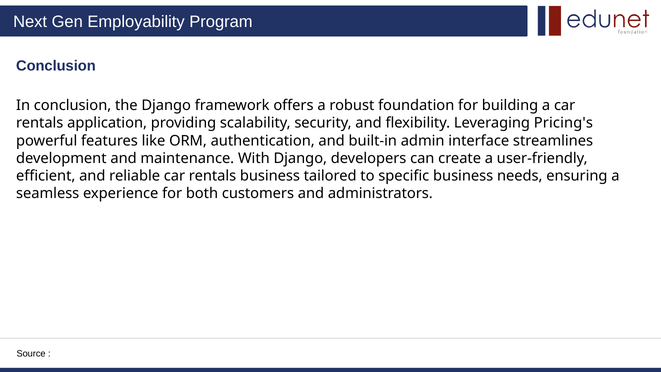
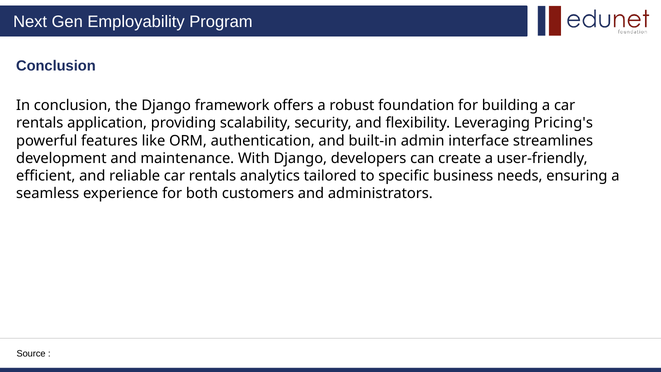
rentals business: business -> analytics
